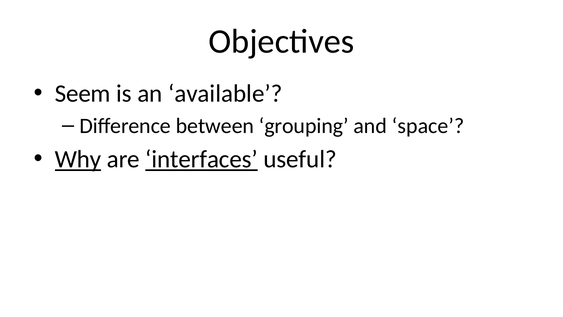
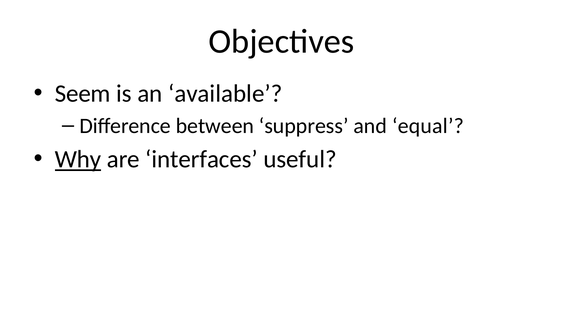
grouping: grouping -> suppress
space: space -> equal
interfaces underline: present -> none
